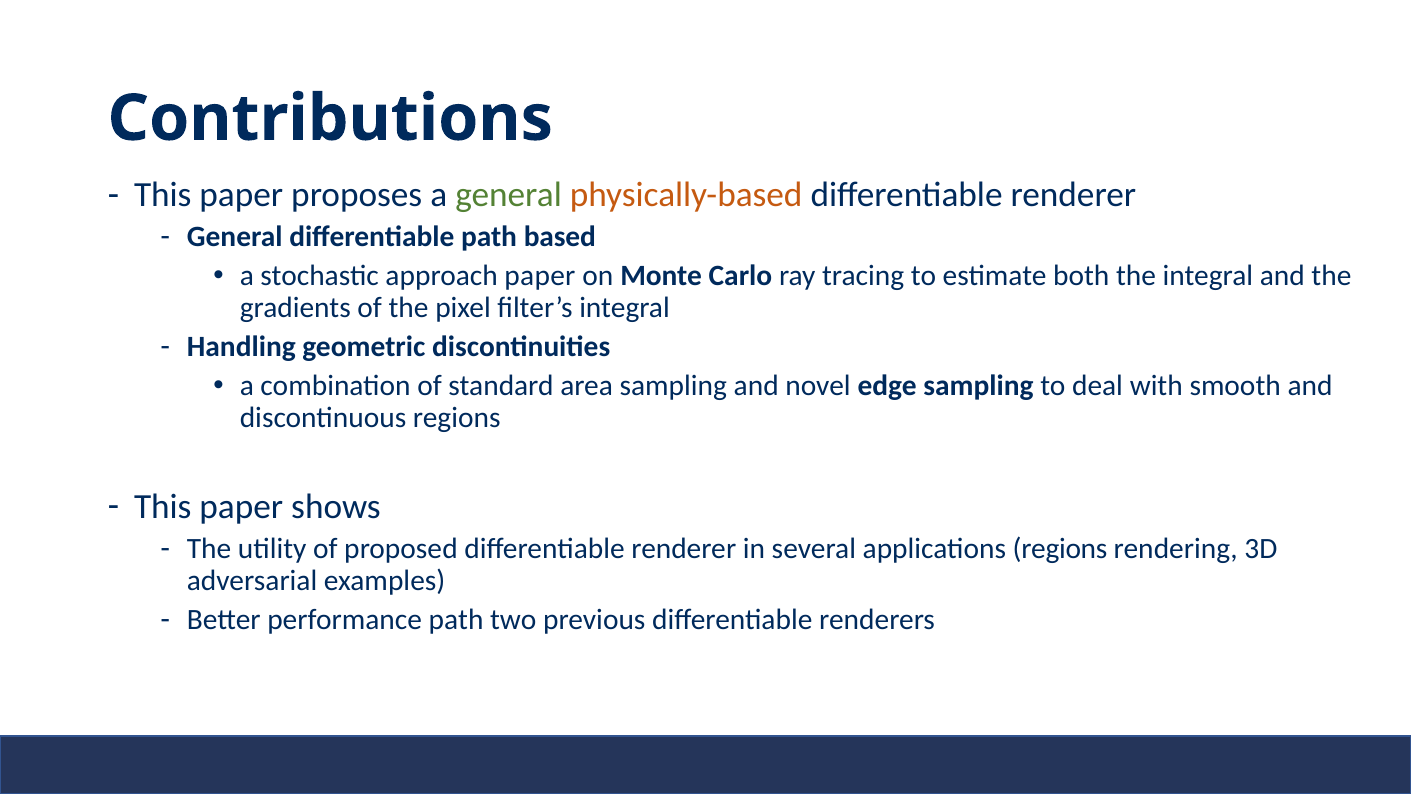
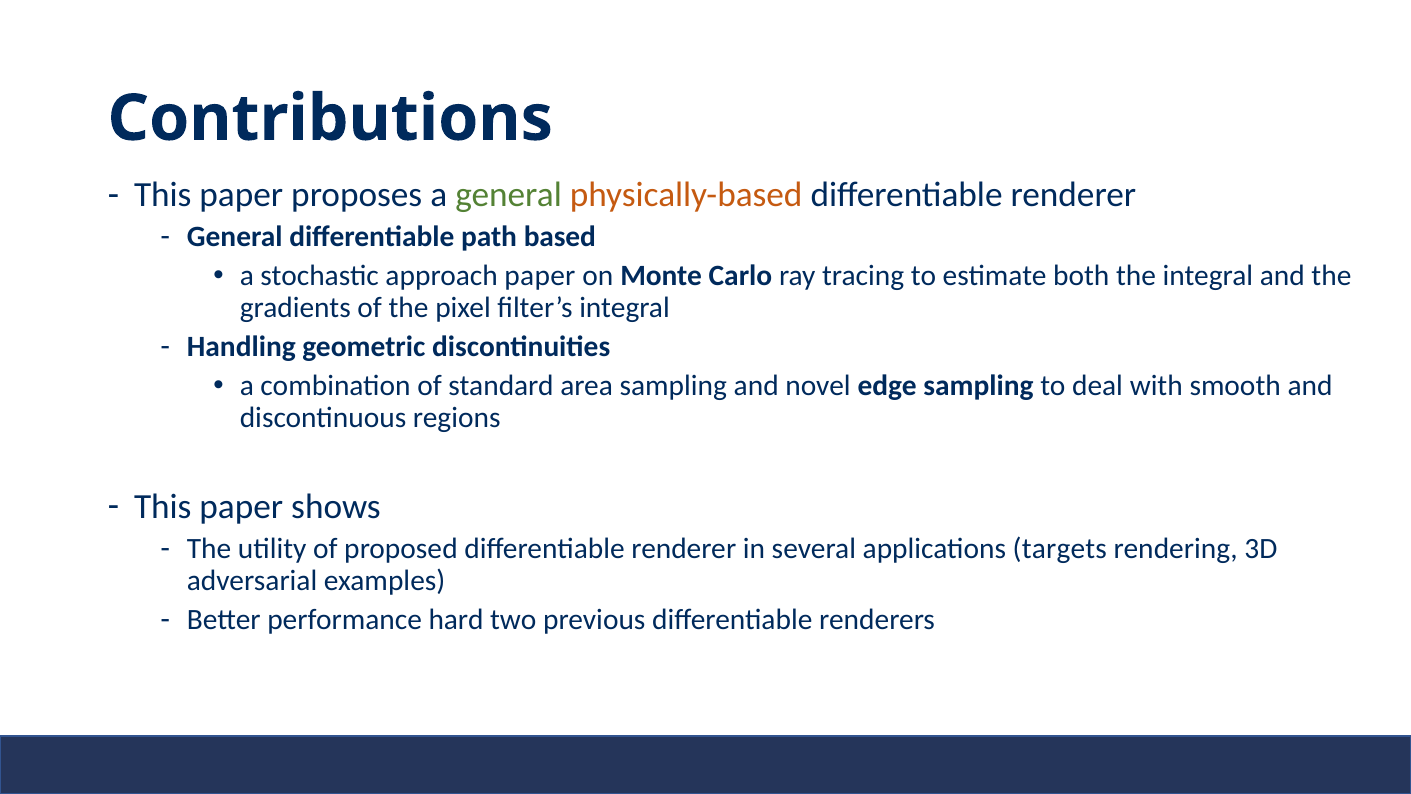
applications regions: regions -> targets
performance path: path -> hard
